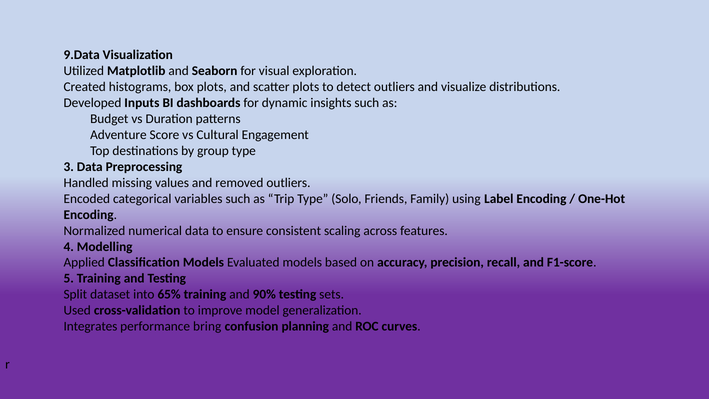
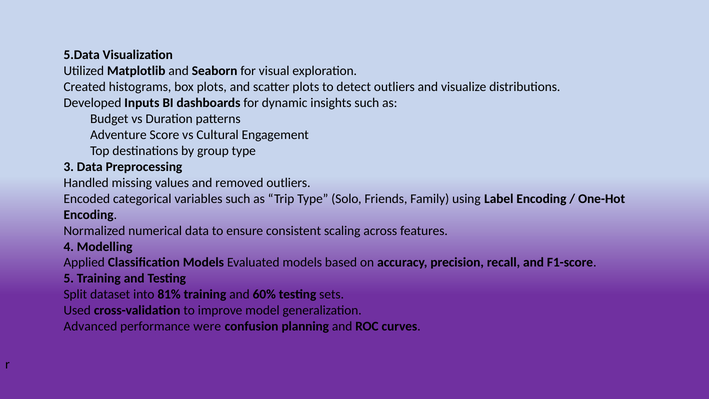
9.Data: 9.Data -> 5.Data
65%: 65% -> 81%
90%: 90% -> 60%
Integrates: Integrates -> Advanced
bring: bring -> were
